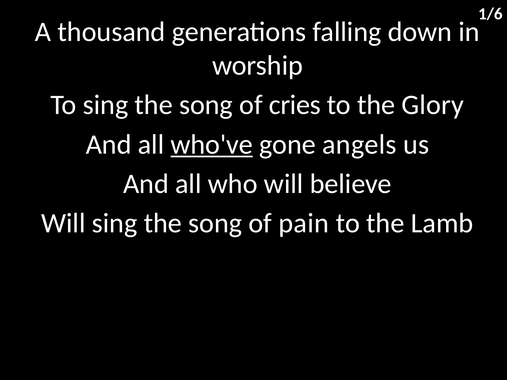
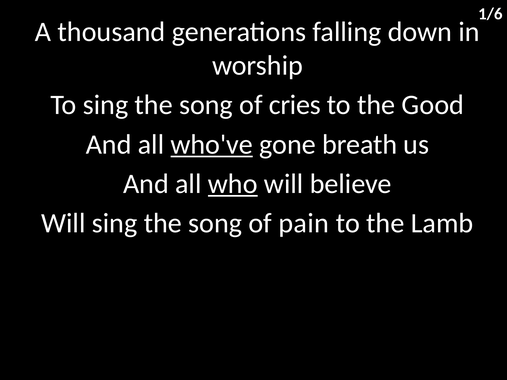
Glory: Glory -> Good
angels: angels -> breath
who underline: none -> present
